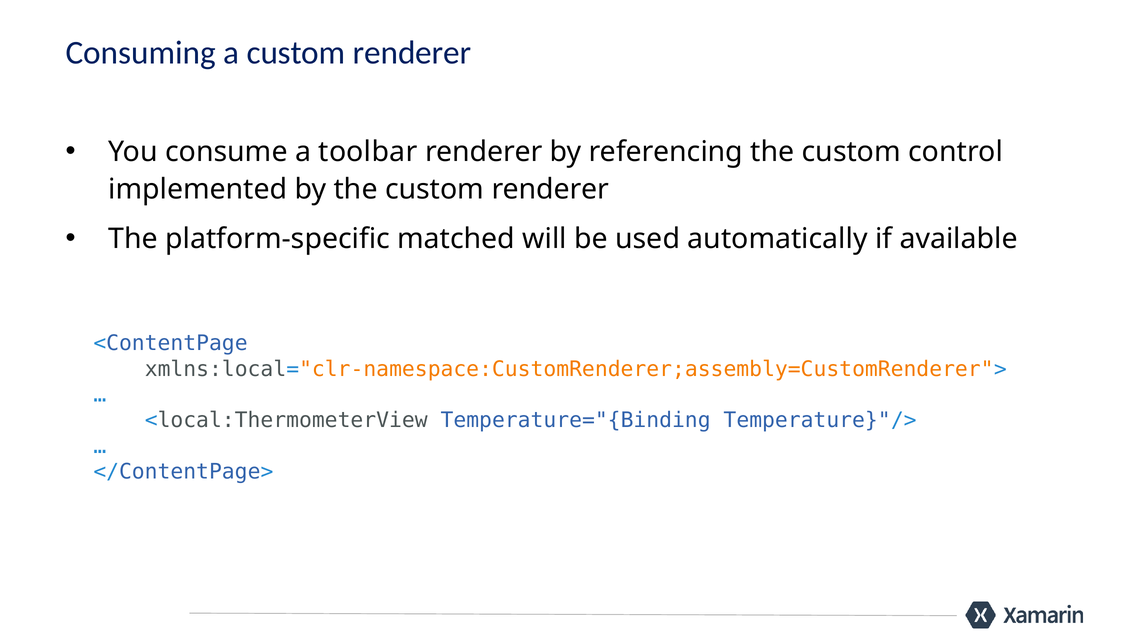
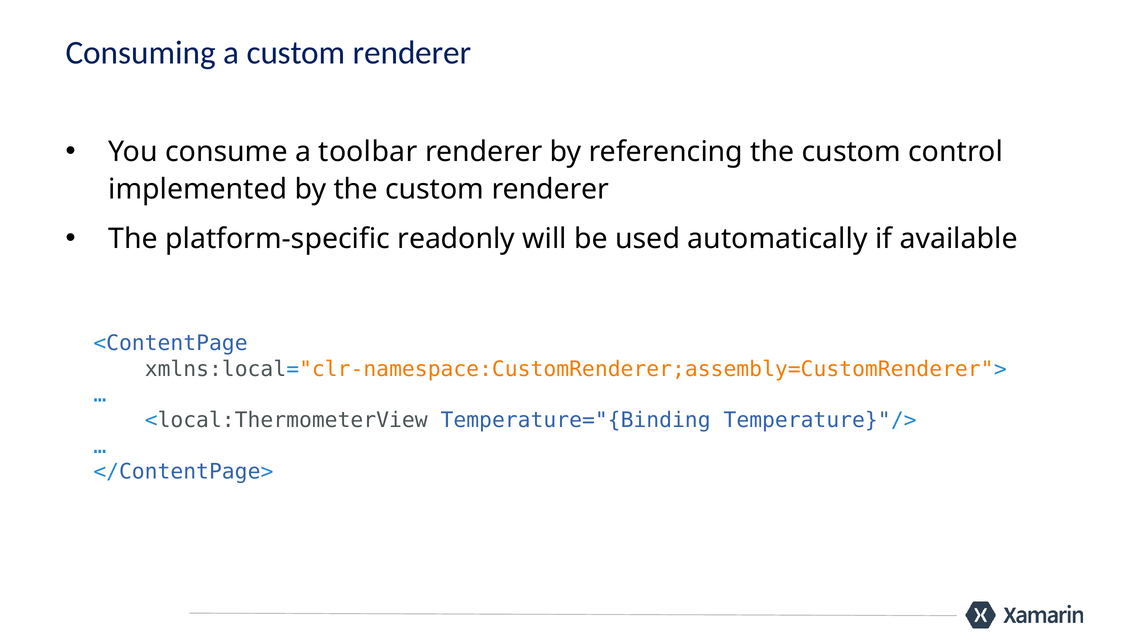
matched: matched -> readonly
